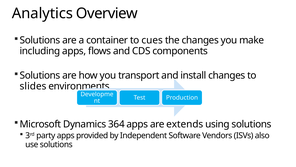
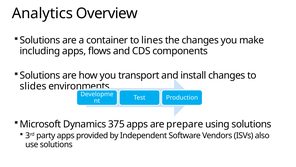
cues: cues -> lines
364: 364 -> 375
extends: extends -> prepare
